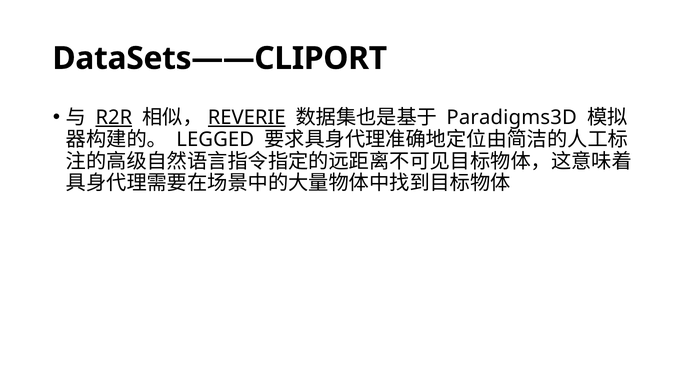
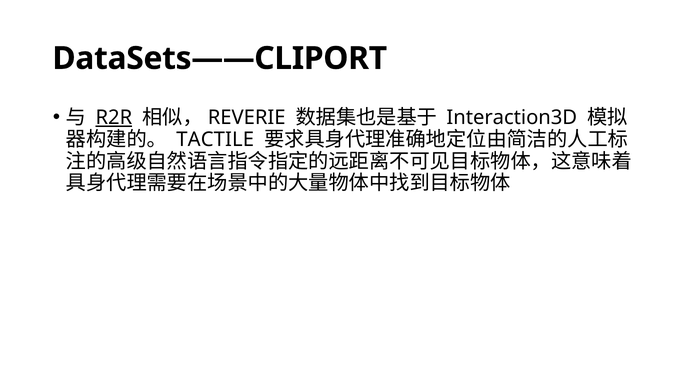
REVERIE underline: present -> none
Paradigms3D: Paradigms3D -> Interaction3D
LEGGED: LEGGED -> TACTILE
